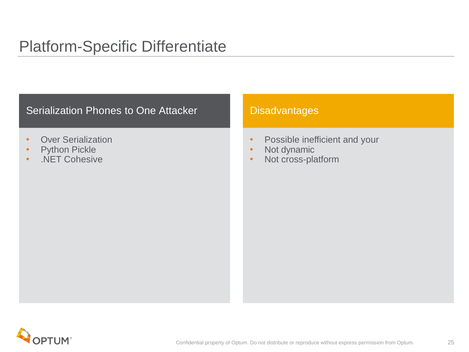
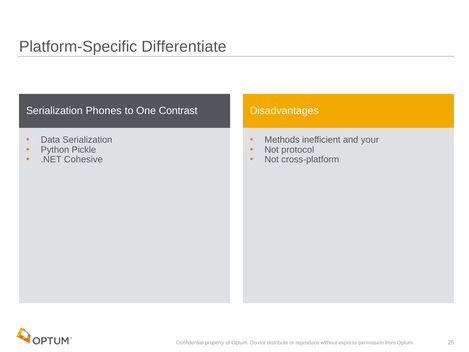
Attacker: Attacker -> Contrast
Over: Over -> Data
Possible: Possible -> Methods
dynamic: dynamic -> protocol
